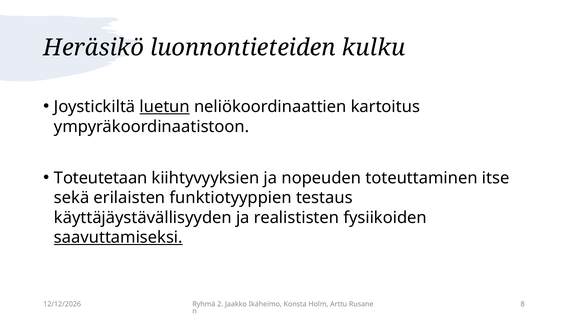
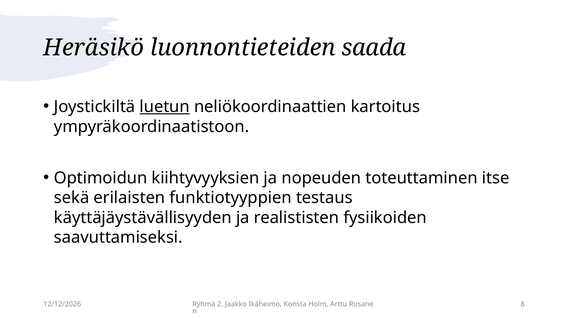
kulku: kulku -> saada
Toteutetaan: Toteutetaan -> Optimoidun
saavuttamiseksi underline: present -> none
